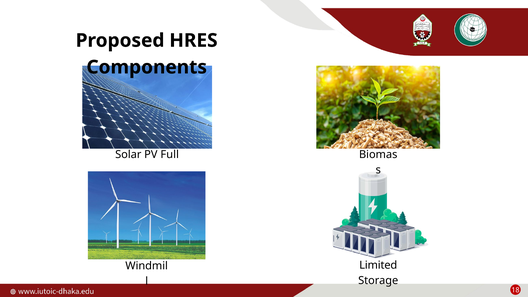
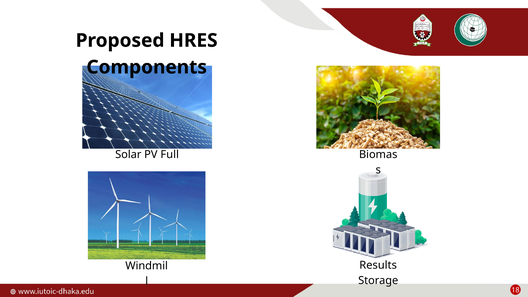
Limited: Limited -> Results
